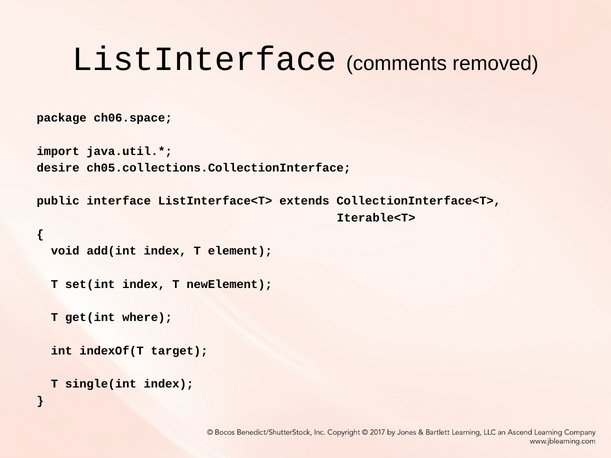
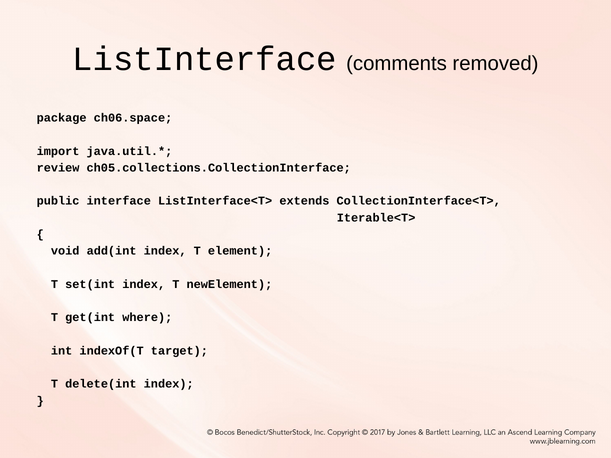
desire: desire -> review
single(int: single(int -> delete(int
